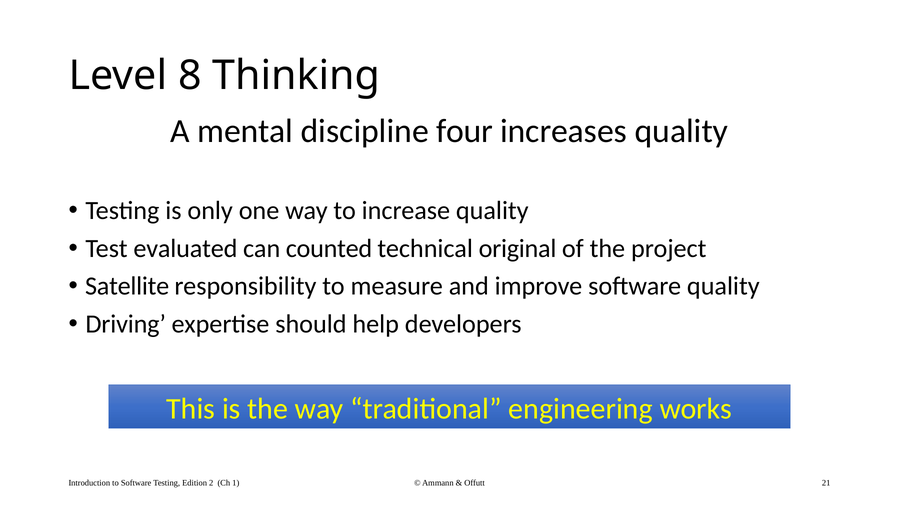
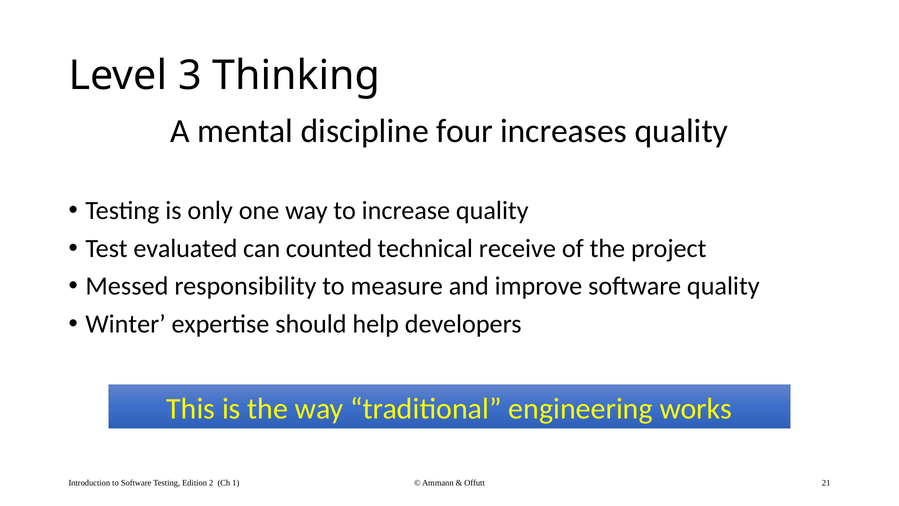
8: 8 -> 3
original: original -> receive
Satellite: Satellite -> Messed
Driving: Driving -> Winter
